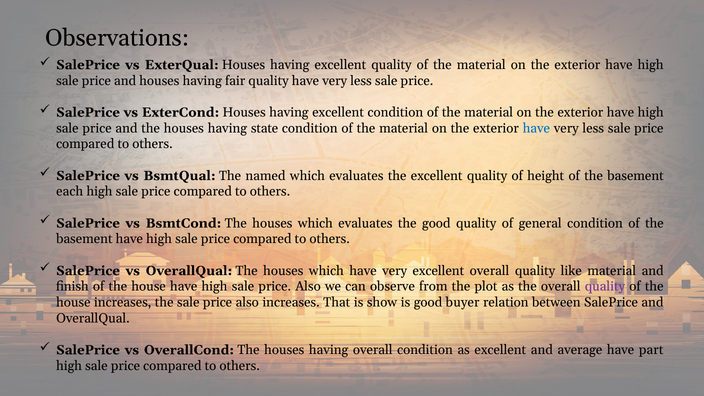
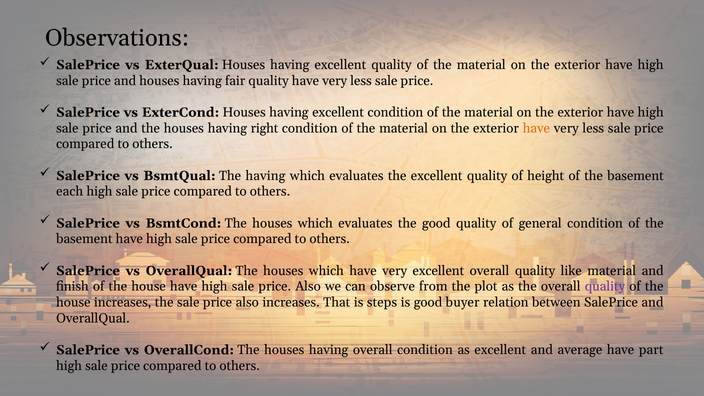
state: state -> right
have at (536, 128) colour: blue -> orange
The named: named -> having
show: show -> steps
